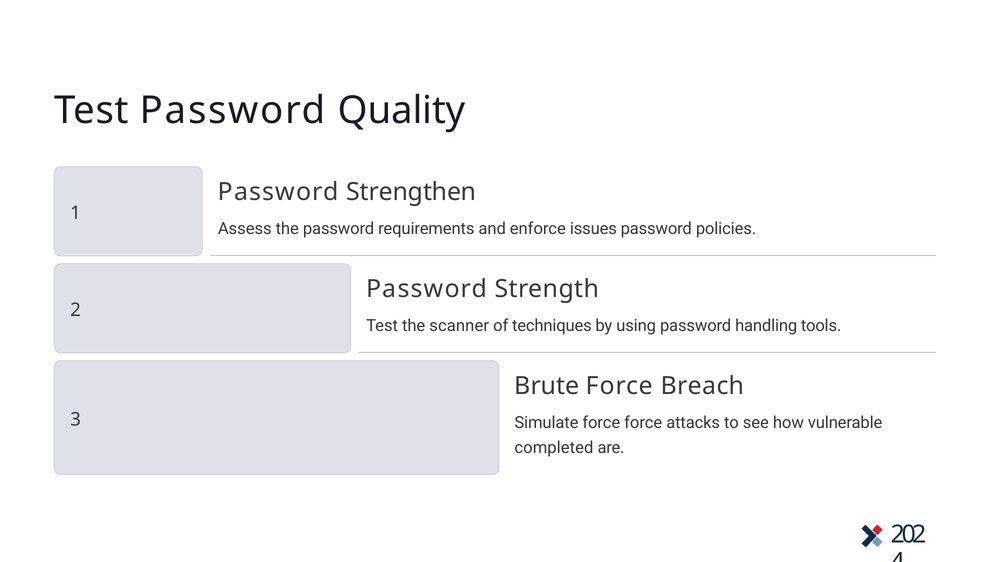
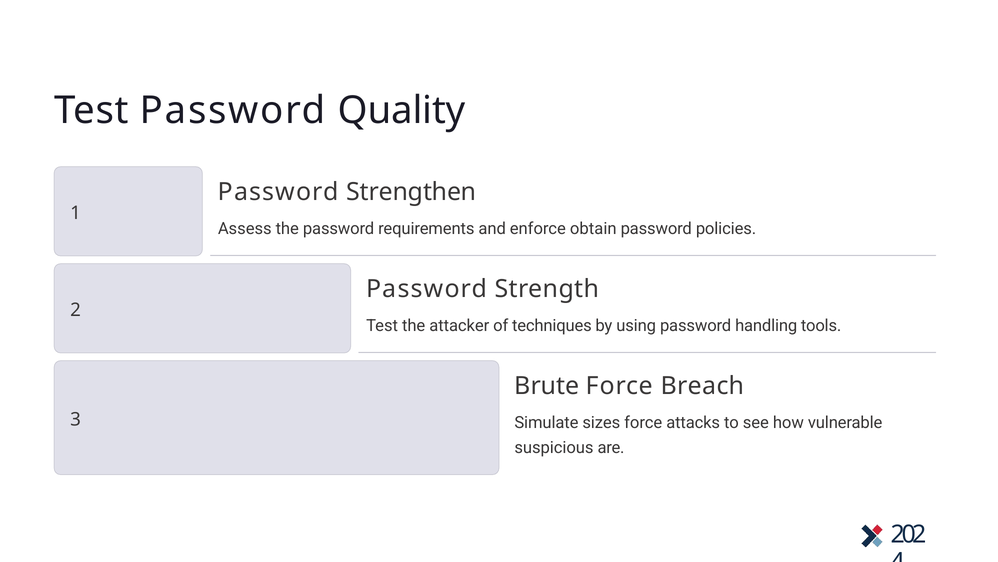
issues: issues -> obtain
scanner: scanner -> attacker
Simulate force: force -> sizes
completed: completed -> suspicious
